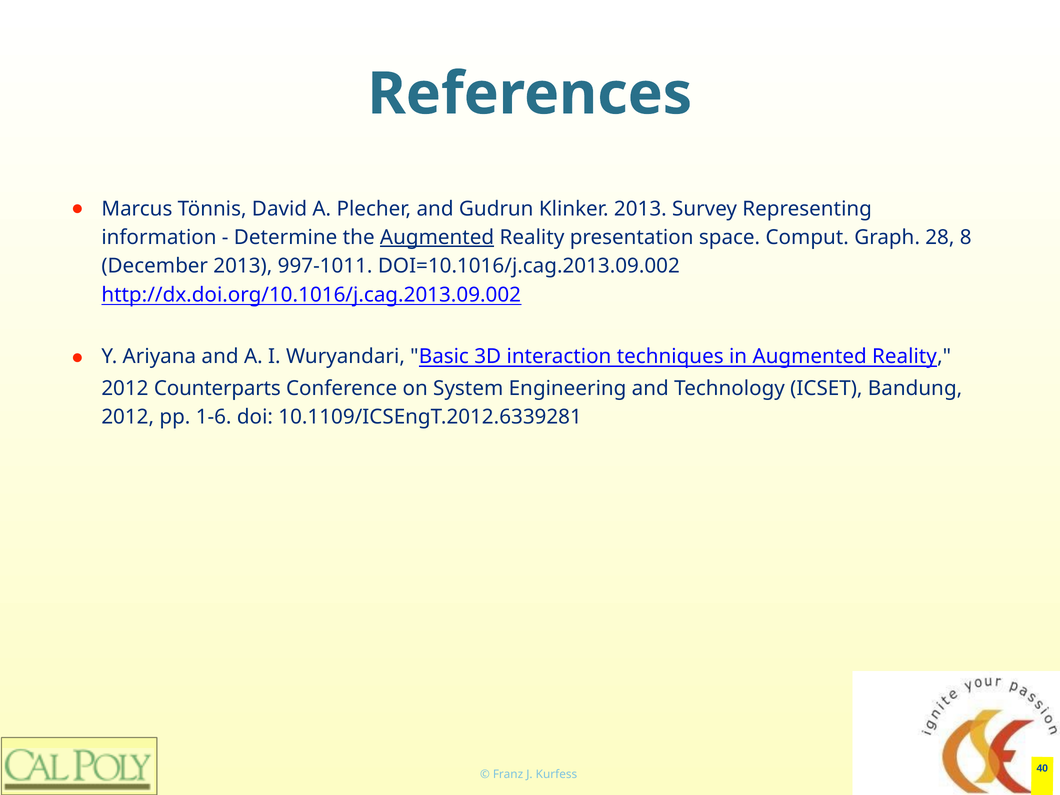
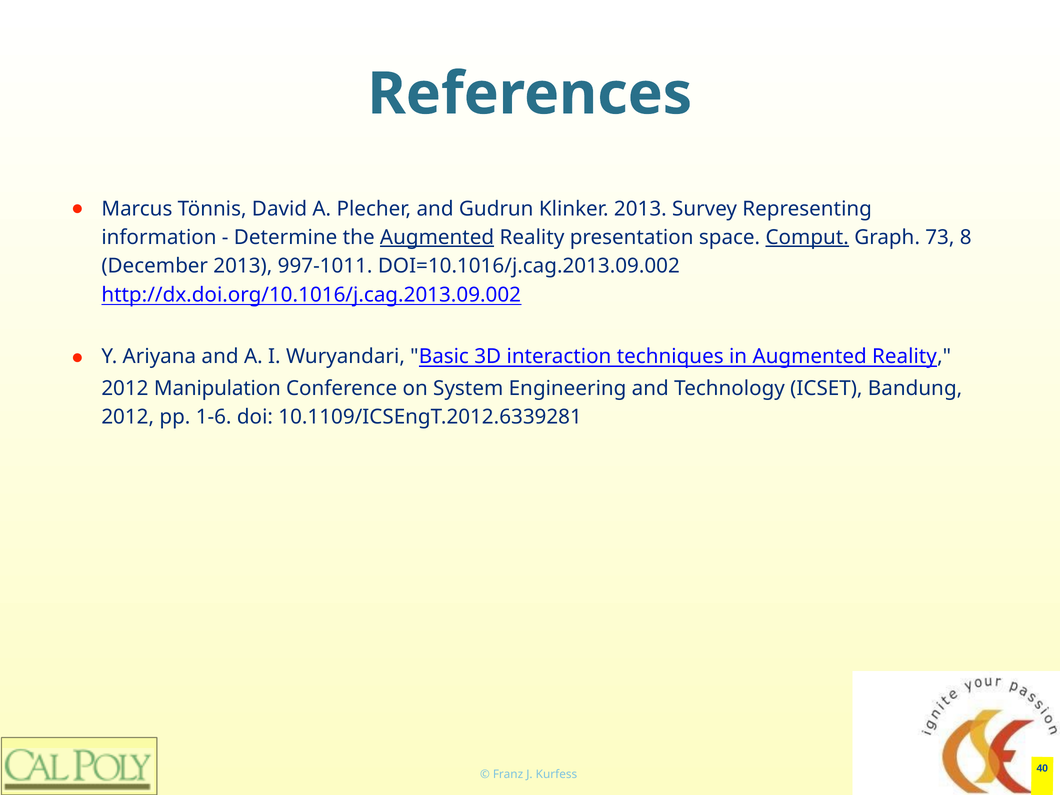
Comput underline: none -> present
28: 28 -> 73
Counterparts: Counterparts -> Manipulation
